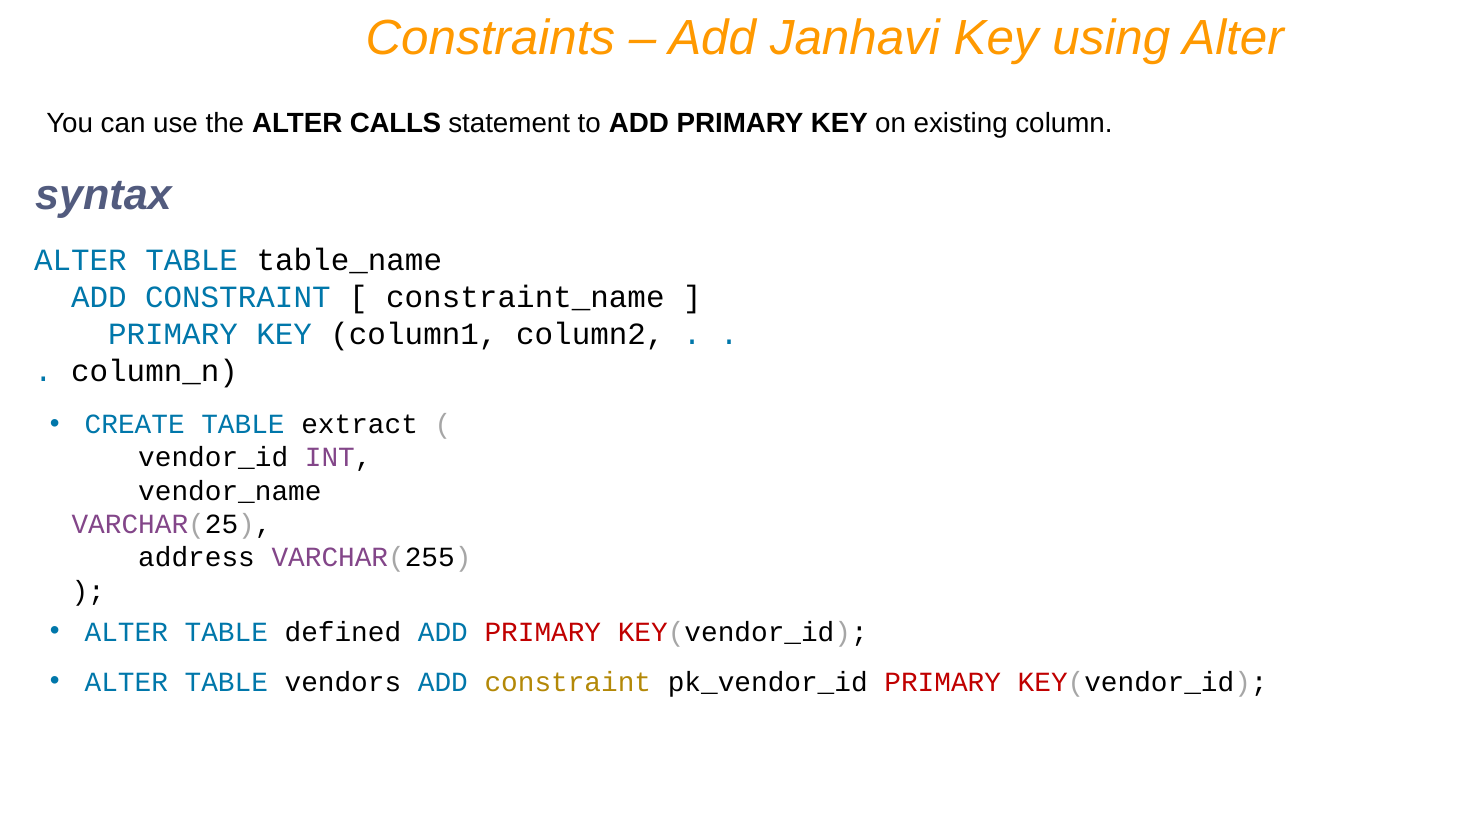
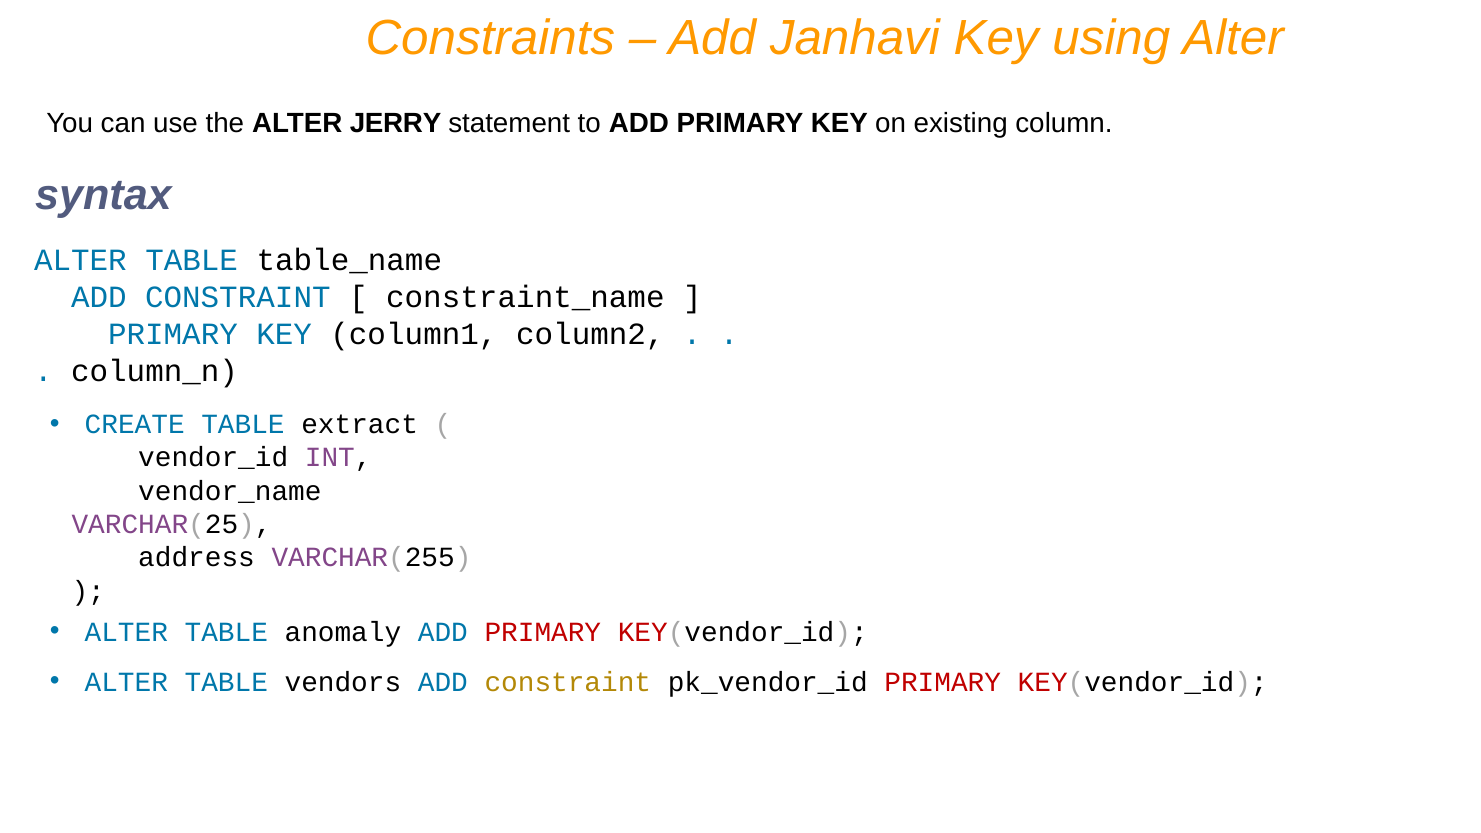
CALLS: CALLS -> JERRY
defined: defined -> anomaly
